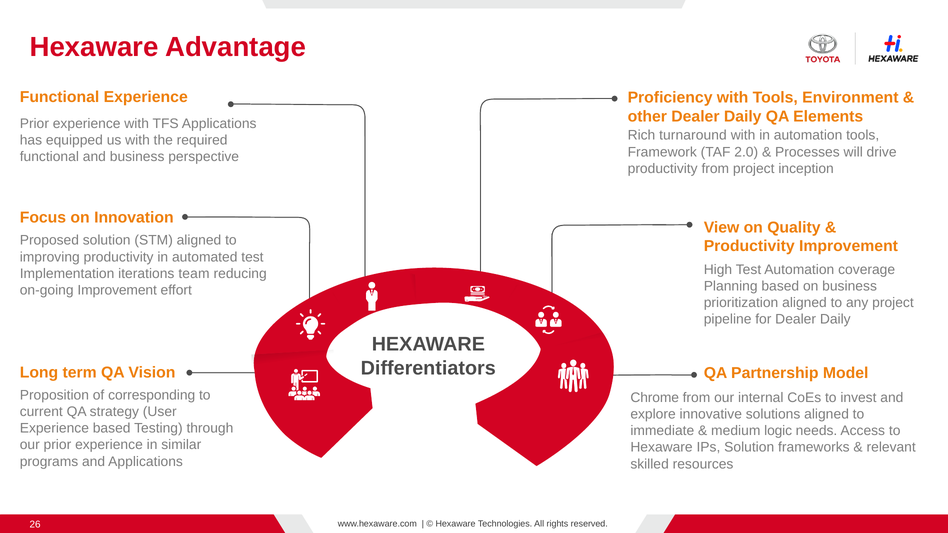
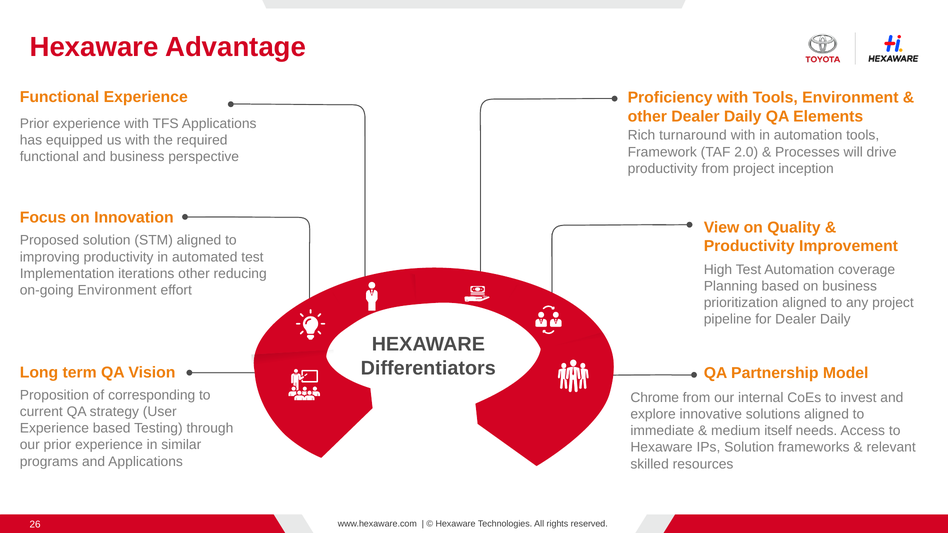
iterations team: team -> other
on-going Improvement: Improvement -> Environment
logic: logic -> itself
